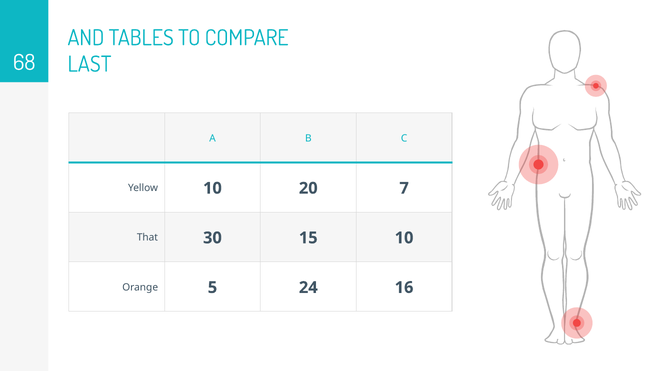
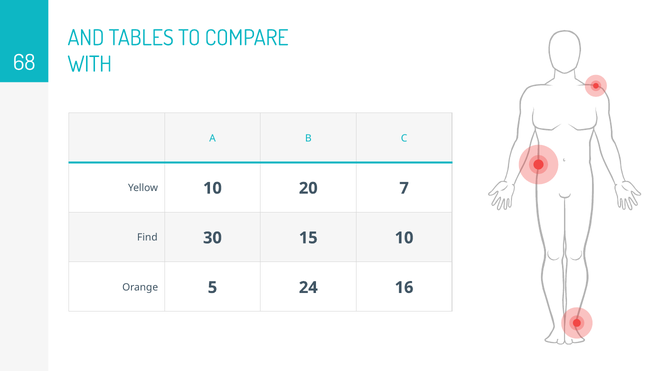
LAST: LAST -> WITH
That: That -> Find
